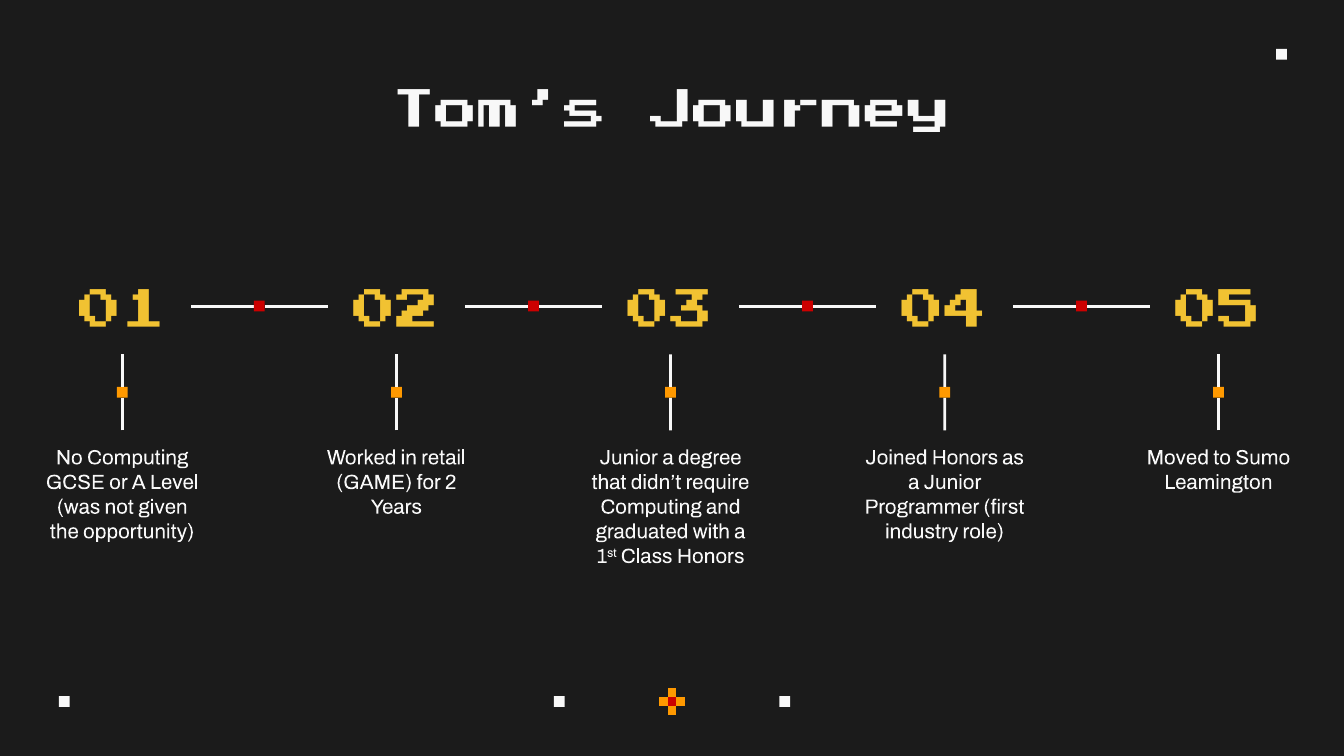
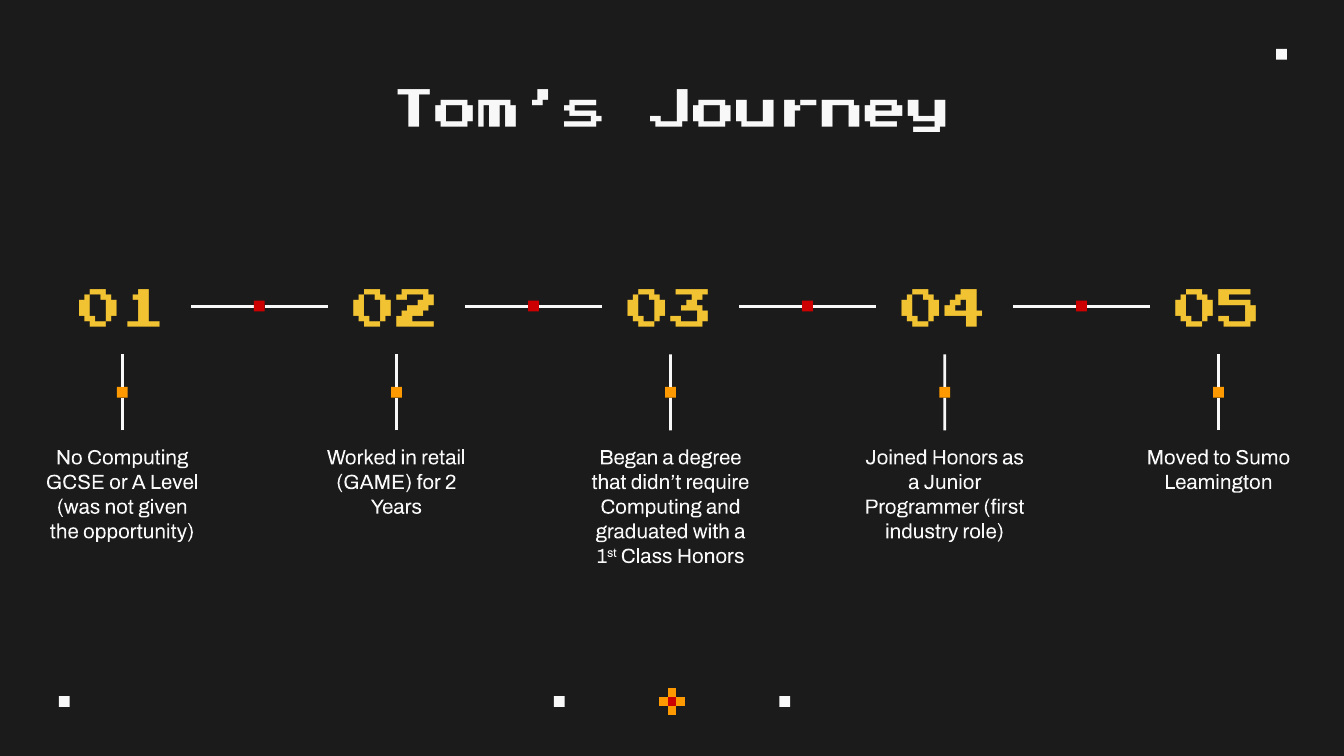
Junior at (629, 458): Junior -> Began
